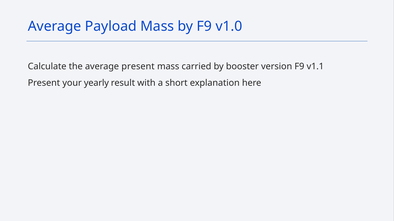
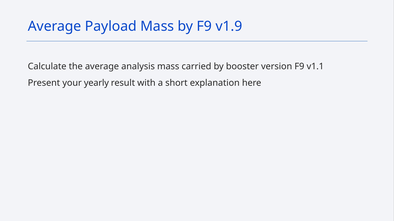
v1.0: v1.0 -> v1.9
average present: present -> analysis
